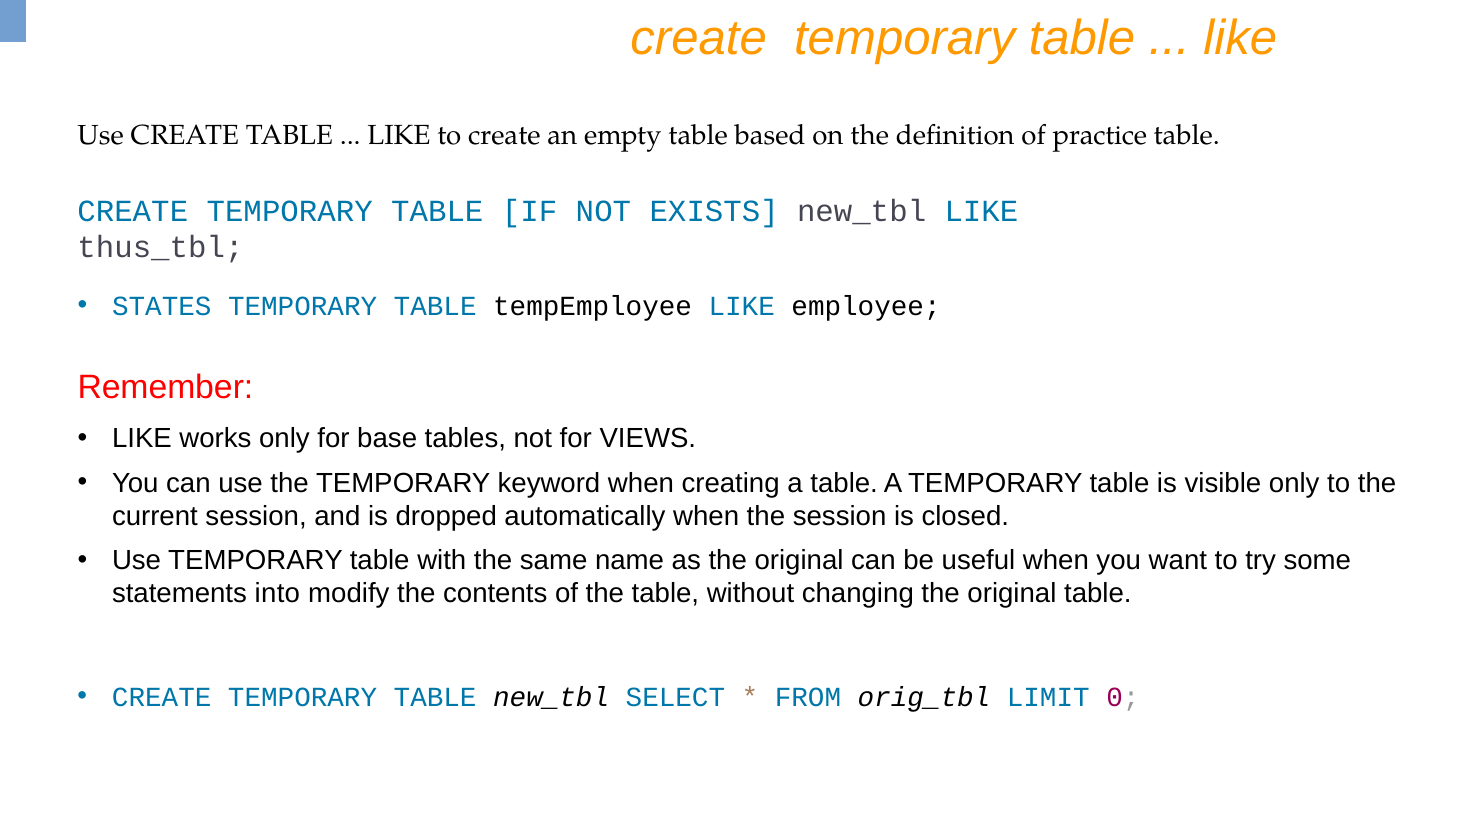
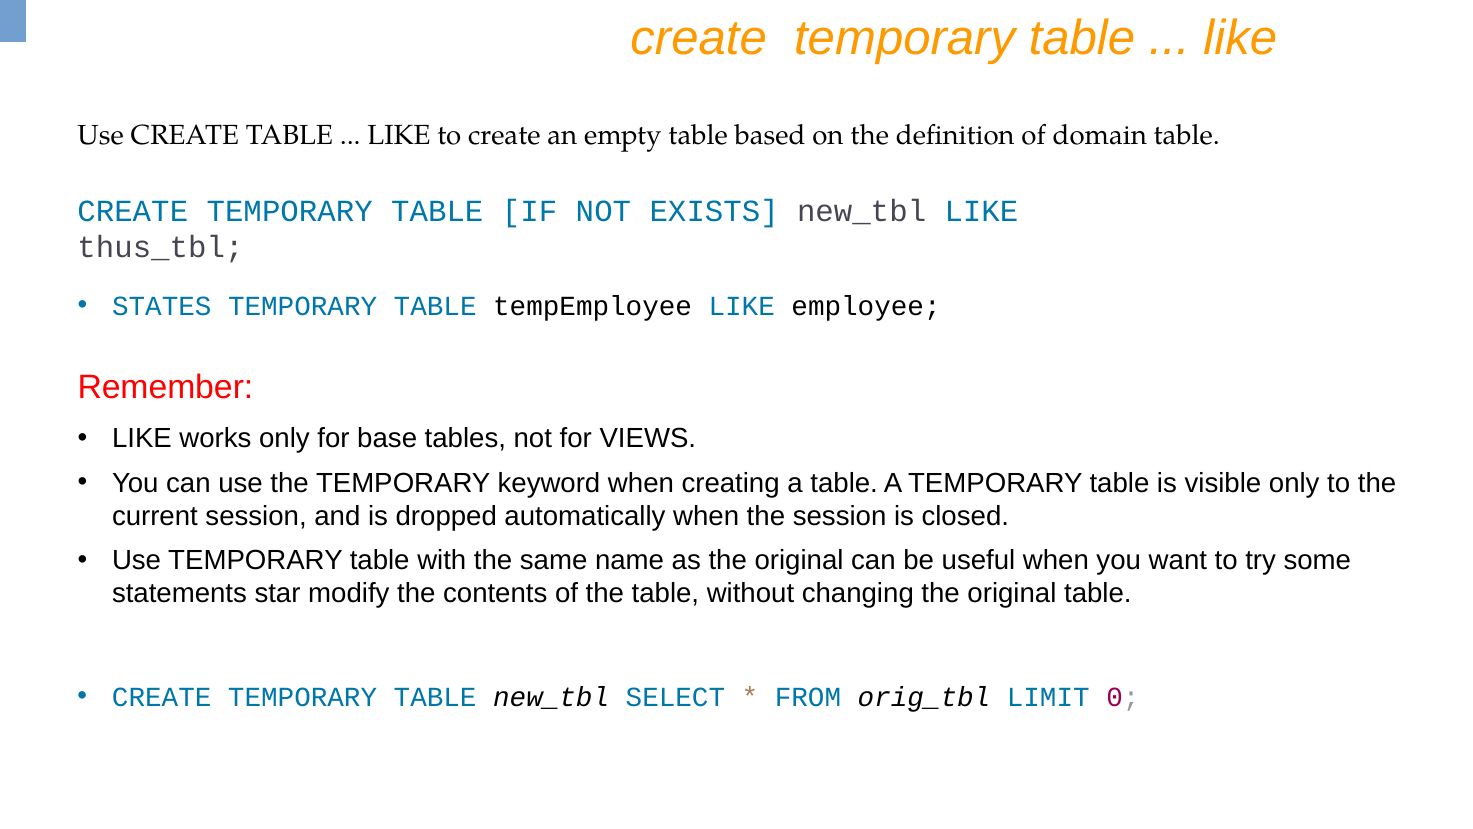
practice: practice -> domain
into: into -> star
